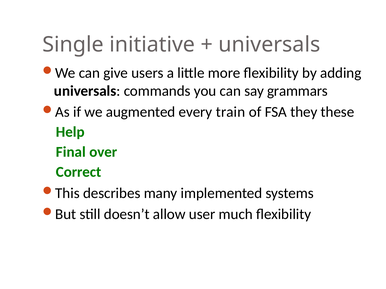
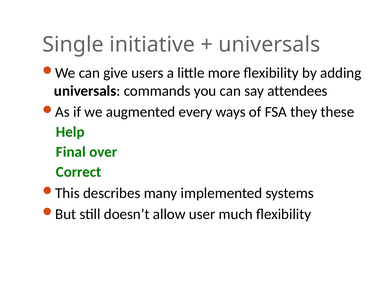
grammars: grammars -> attendees
train: train -> ways
